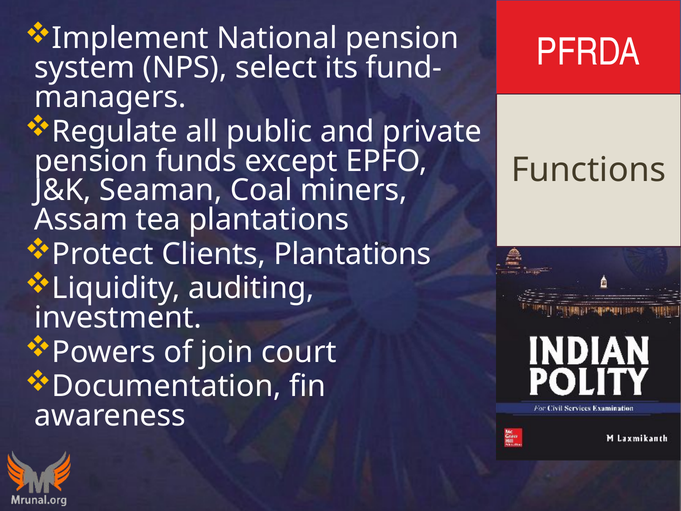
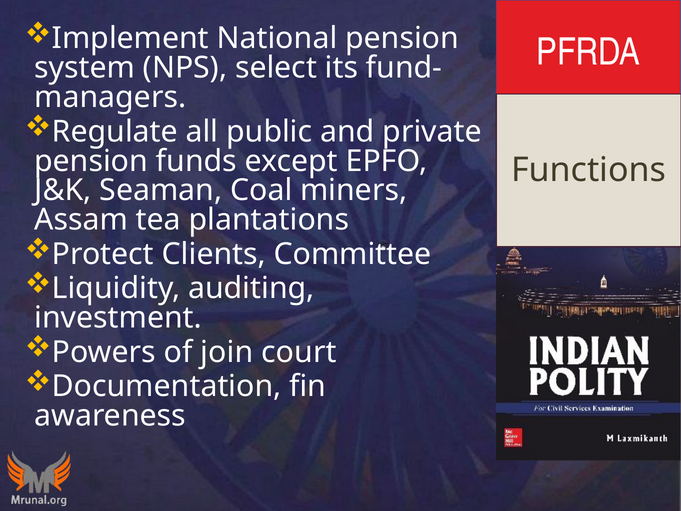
Clients Plantations: Plantations -> Committee
